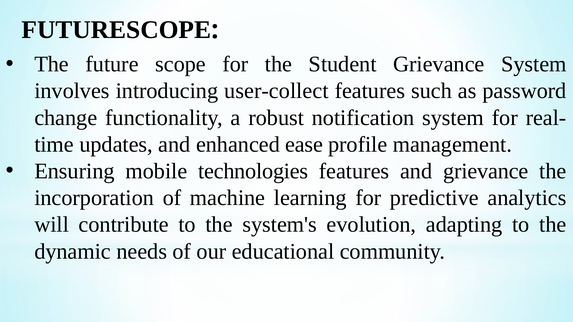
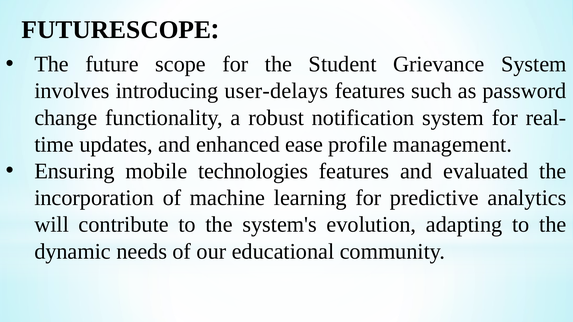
user-collect: user-collect -> user-delays
and grievance: grievance -> evaluated
